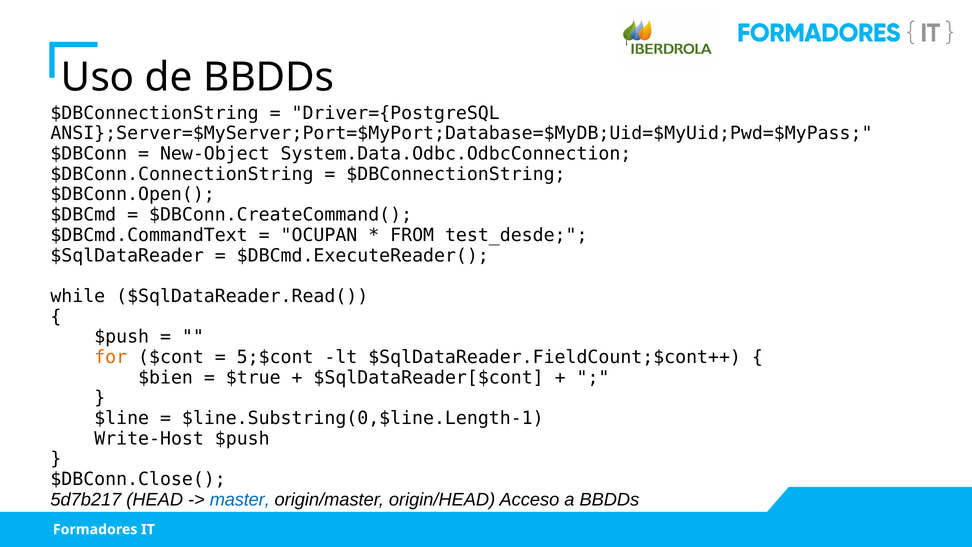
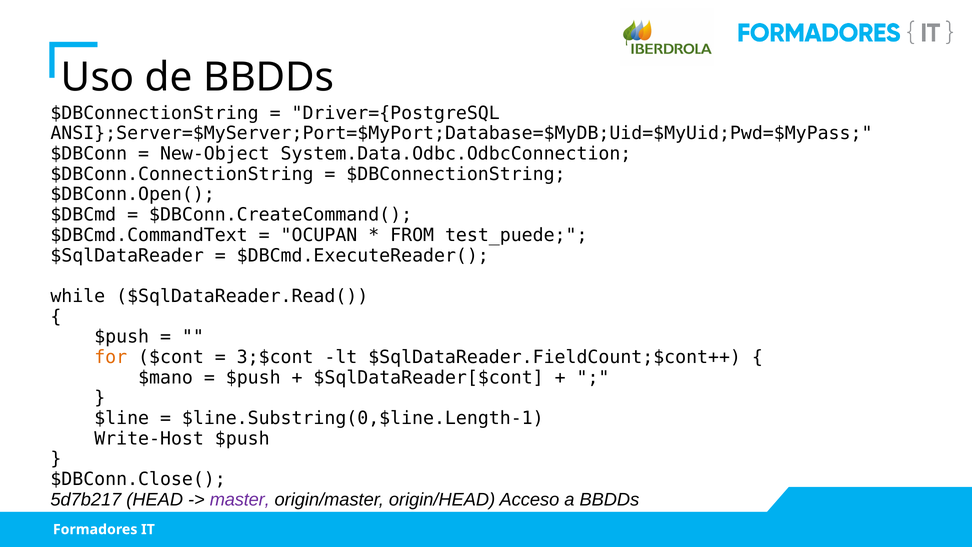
test_desde: test_desde -> test_puede
5;$cont: 5;$cont -> 3;$cont
$bien: $bien -> $mano
$true at (253, 377): $true -> $push
master colour: blue -> purple
